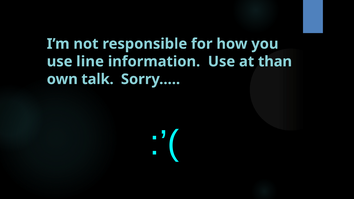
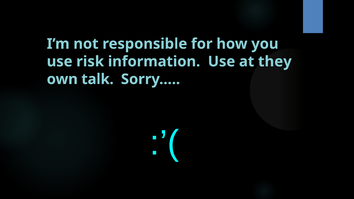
line: line -> risk
than: than -> they
